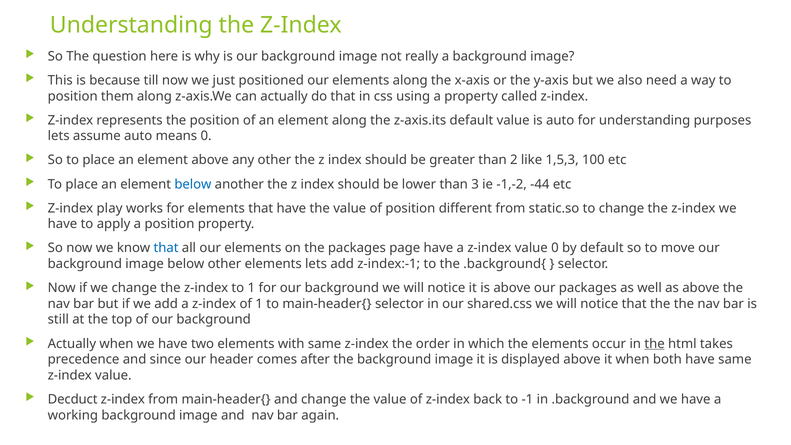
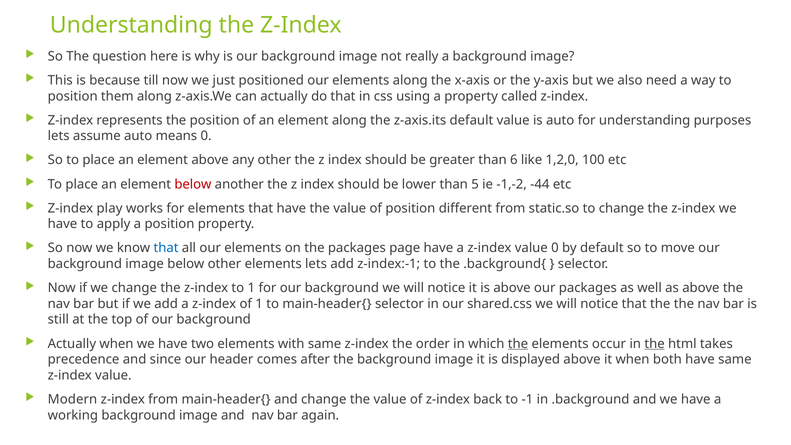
2: 2 -> 6
1,5,3: 1,5,3 -> 1,2,0
below at (193, 184) colour: blue -> red
3: 3 -> 5
the at (518, 344) underline: none -> present
Decduct: Decduct -> Modern
